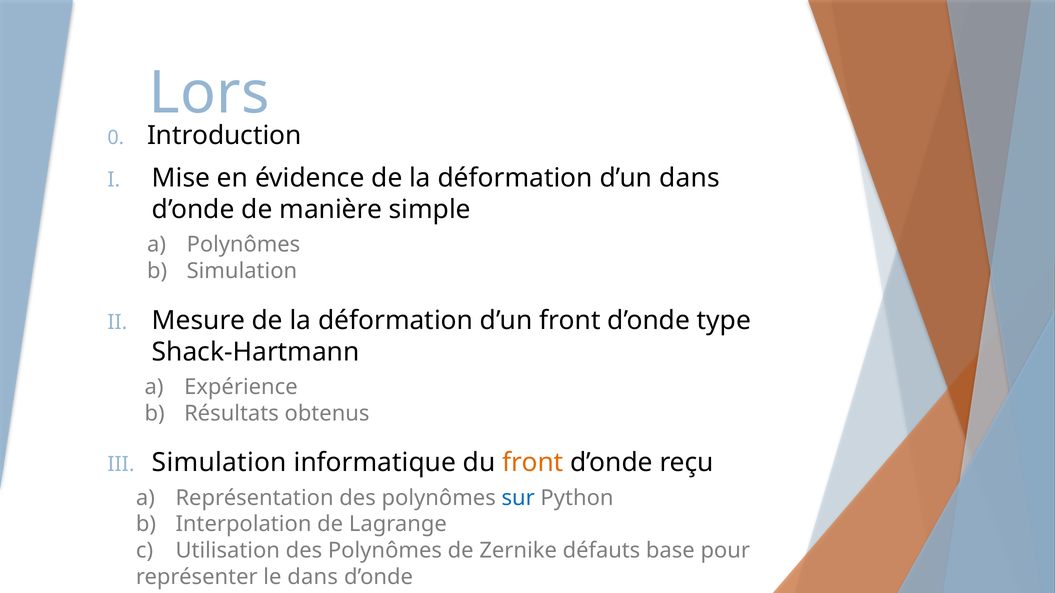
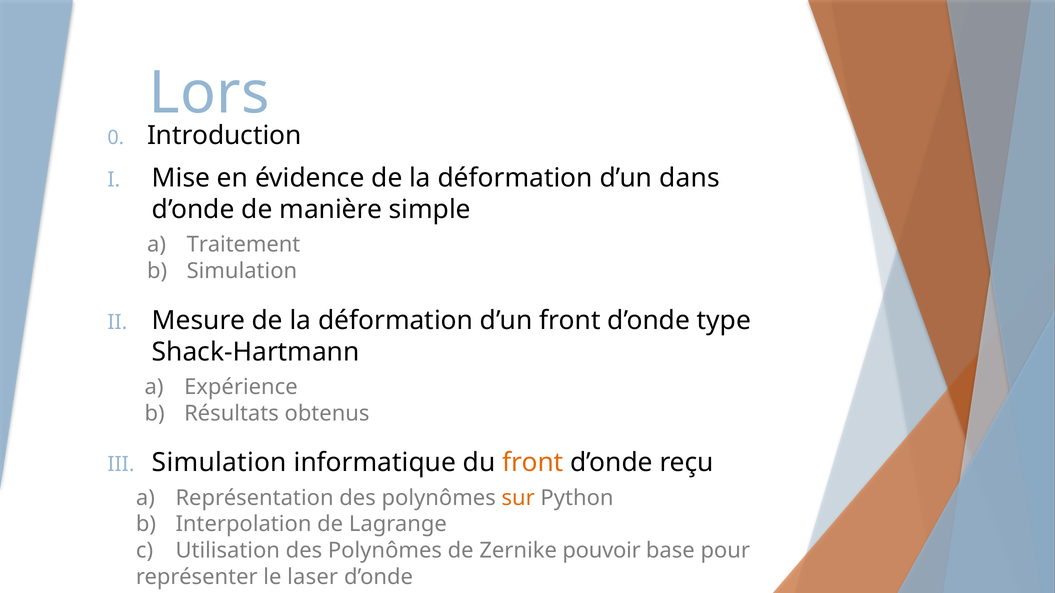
Polynômes at (243, 245): Polynômes -> Traitement
sur colour: blue -> orange
défauts: défauts -> pouvoir
le dans: dans -> laser
